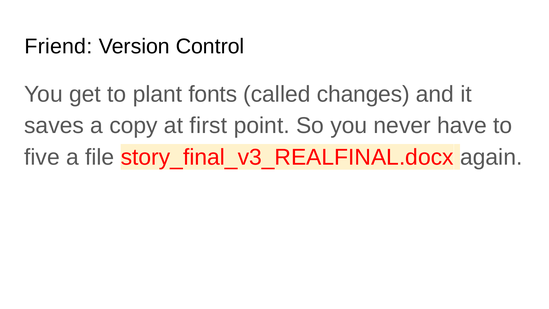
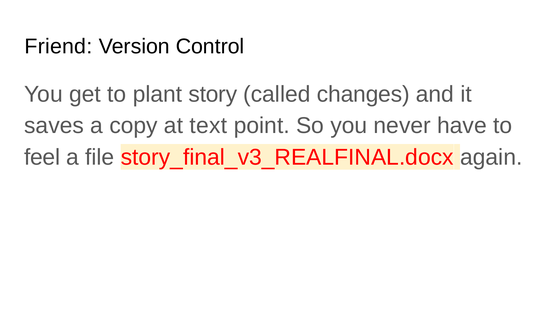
fonts: fonts -> story
first: first -> text
five: five -> feel
